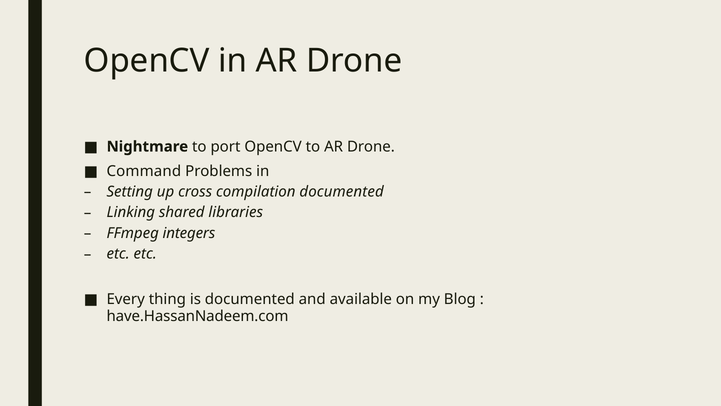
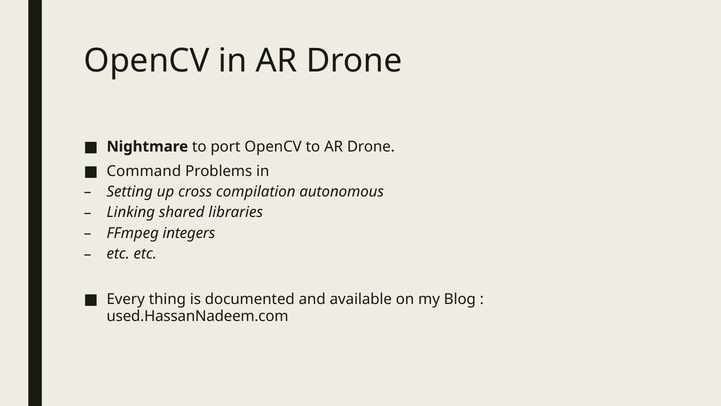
compilation documented: documented -> autonomous
have.HassanNadeem.com: have.HassanNadeem.com -> used.HassanNadeem.com
